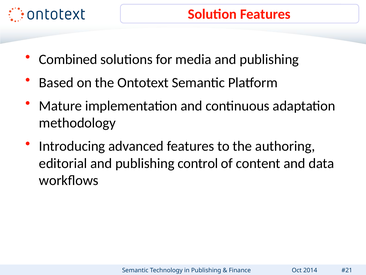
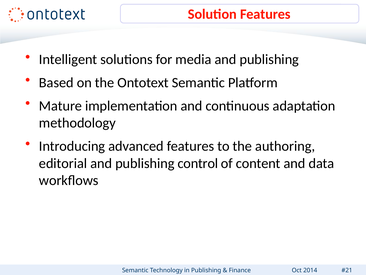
Combined: Combined -> Intelligent
